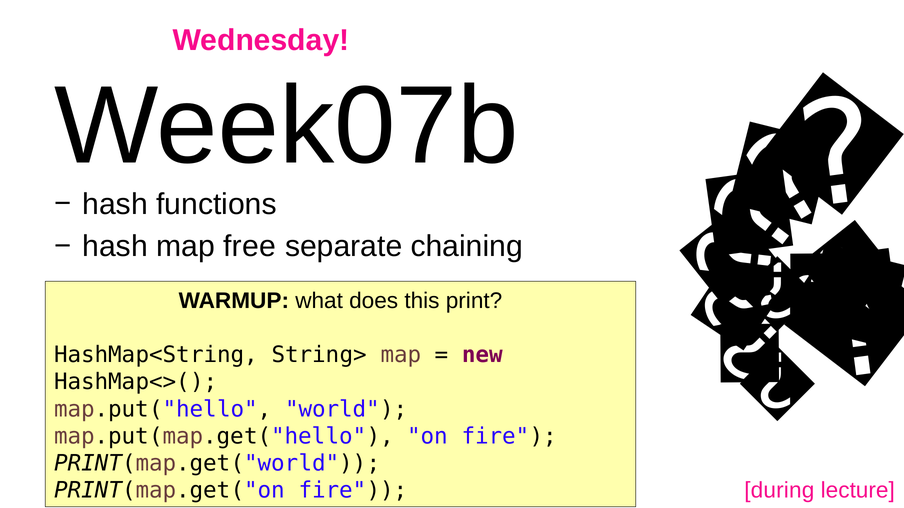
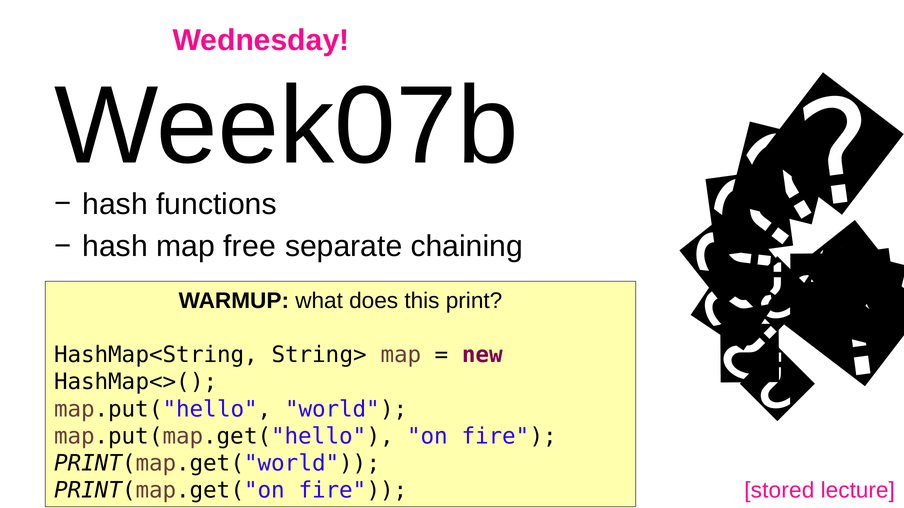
during: during -> stored
